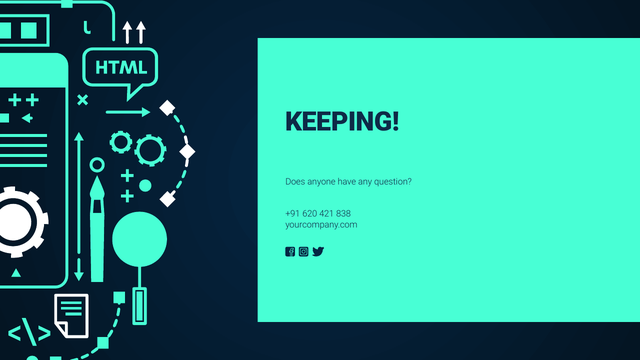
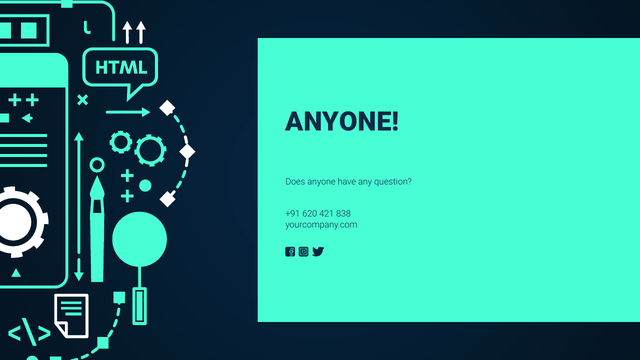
KEEPING at (342, 122): KEEPING -> ANYONE
